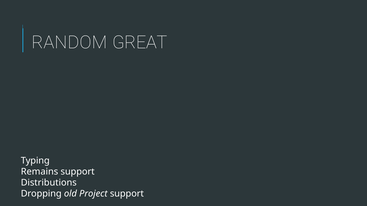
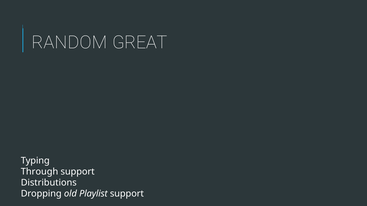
Remains: Remains -> Through
Project: Project -> Playlist
